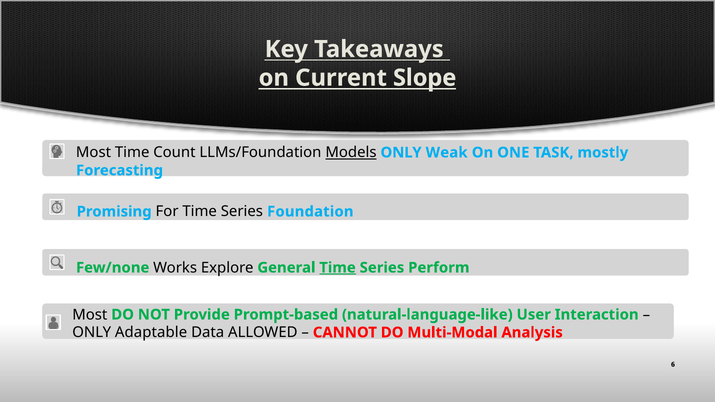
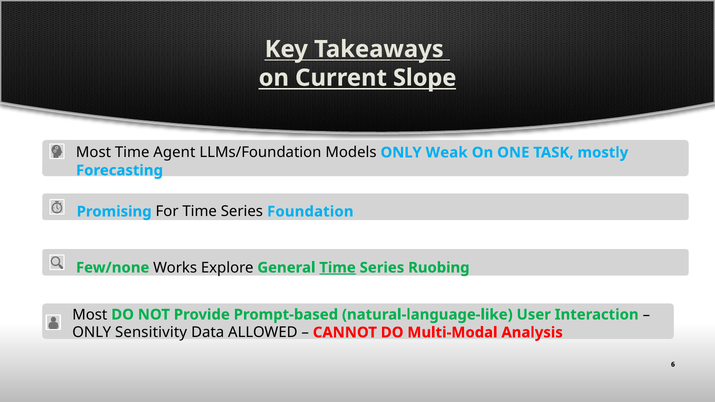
Count: Count -> Agent
Models underline: present -> none
Perform: Perform -> Ruobing
Adaptable: Adaptable -> Sensitivity
